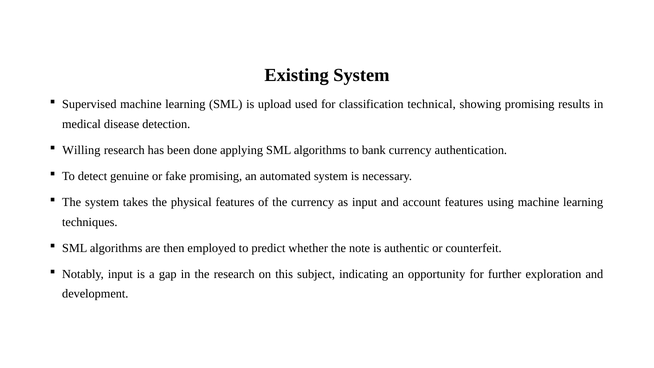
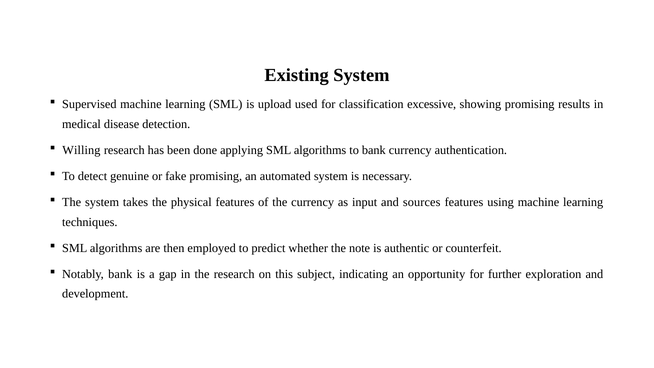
technical: technical -> excessive
account: account -> sources
Notably input: input -> bank
